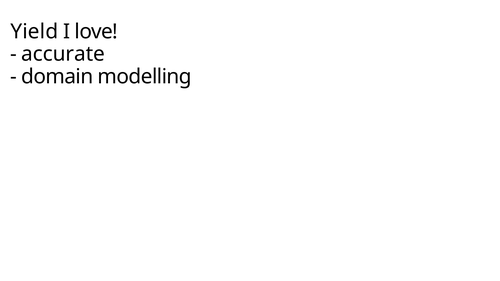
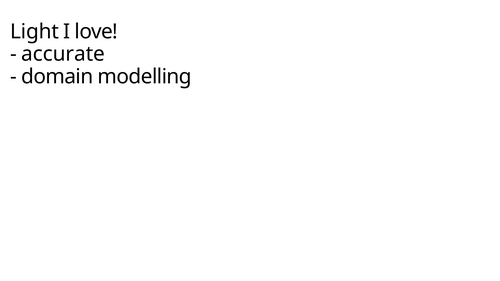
Yield: Yield -> Light
